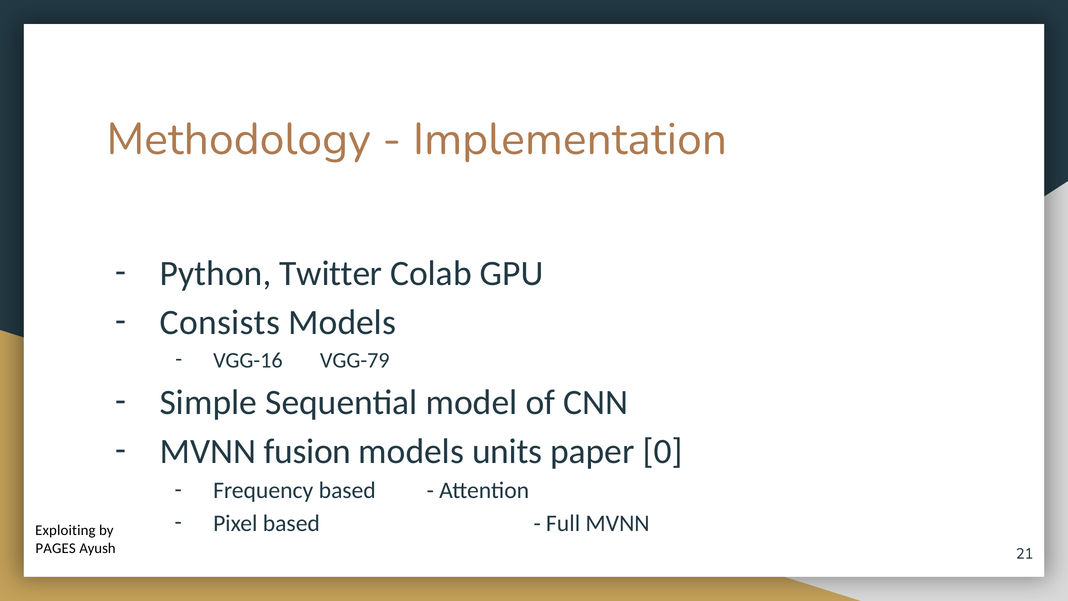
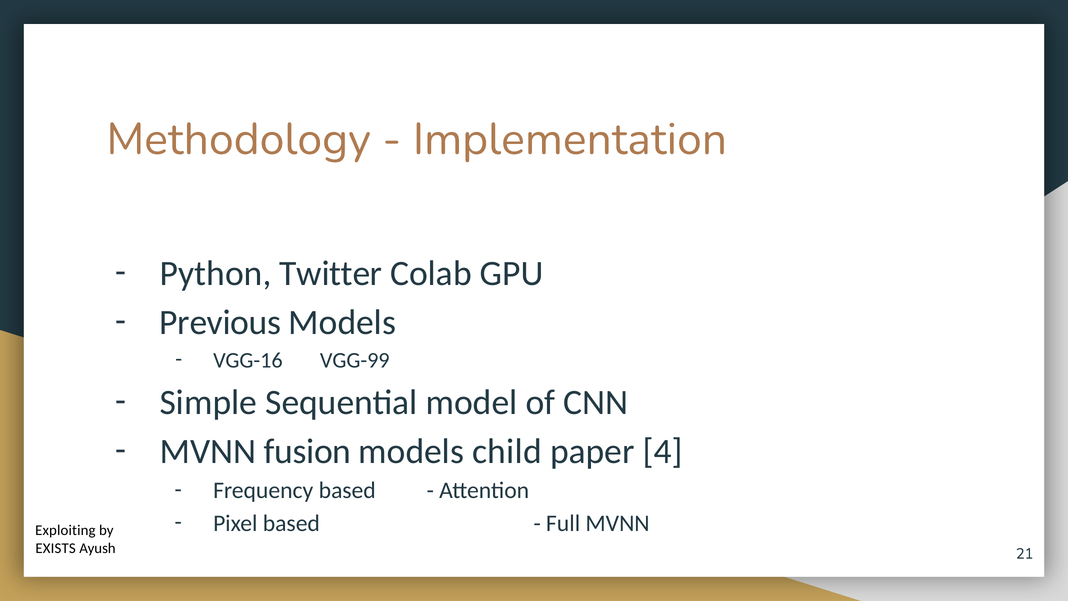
Consists: Consists -> Previous
VGG-79: VGG-79 -> VGG-99
units: units -> child
0: 0 -> 4
PAGES: PAGES -> EXISTS
